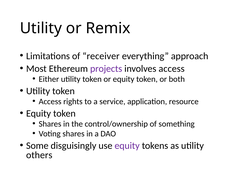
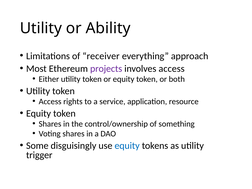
Remix: Remix -> Ability
equity at (127, 146) colour: purple -> blue
others: others -> trigger
